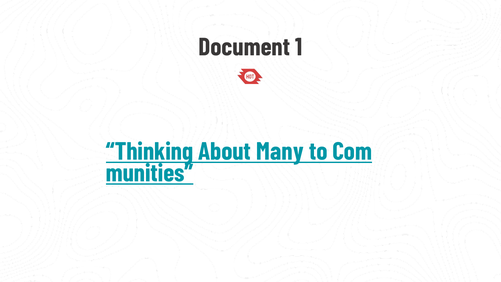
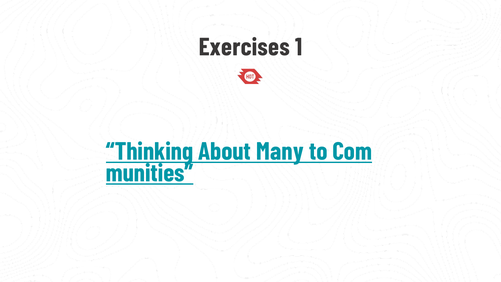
Document: Document -> Exercises
